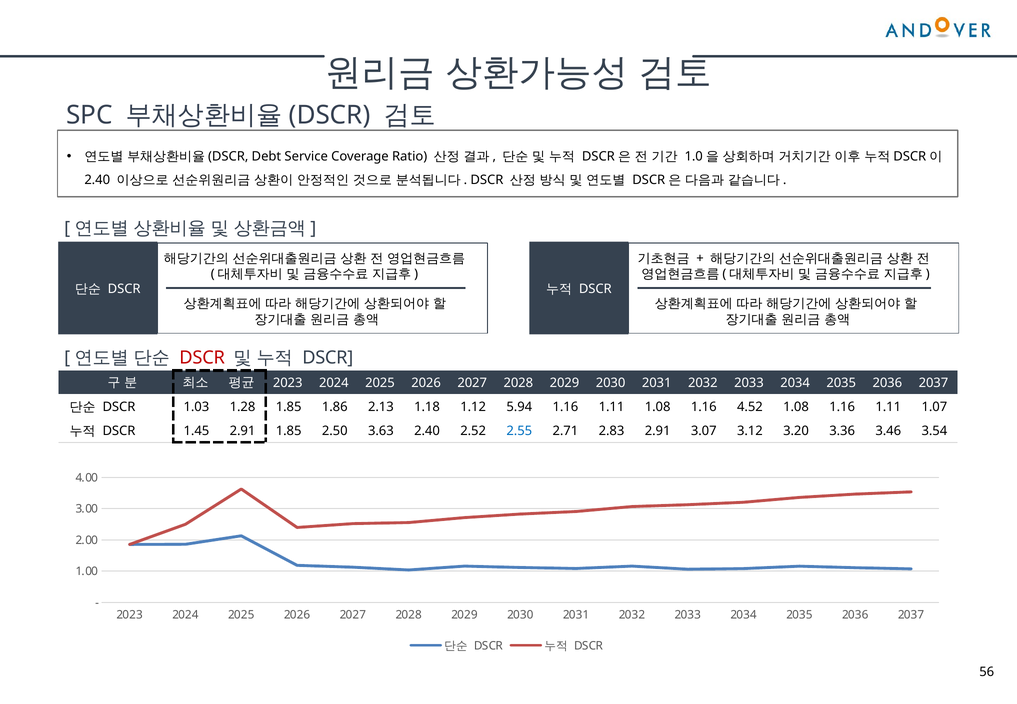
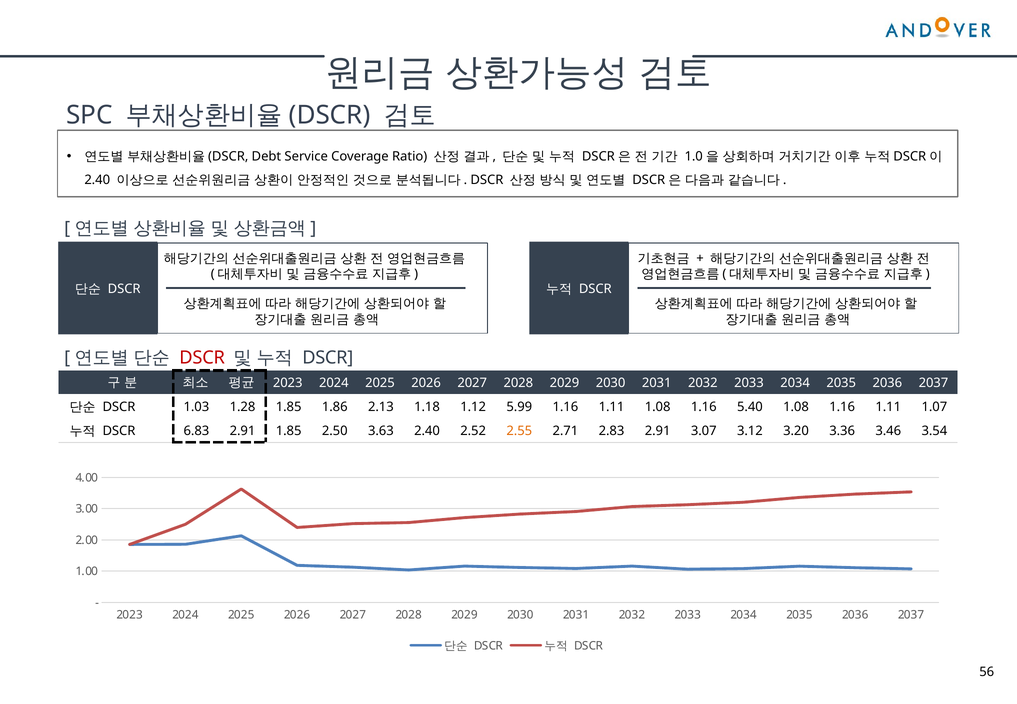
5.94: 5.94 -> 5.99
4.52: 4.52 -> 5.40
1.45: 1.45 -> 6.83
2.55 colour: blue -> orange
